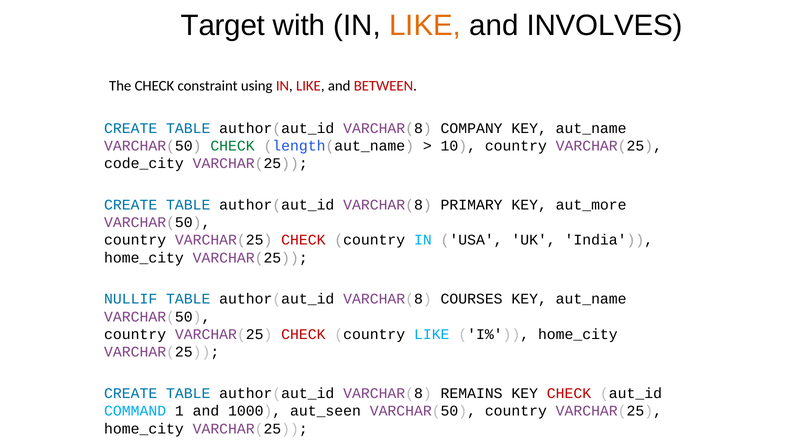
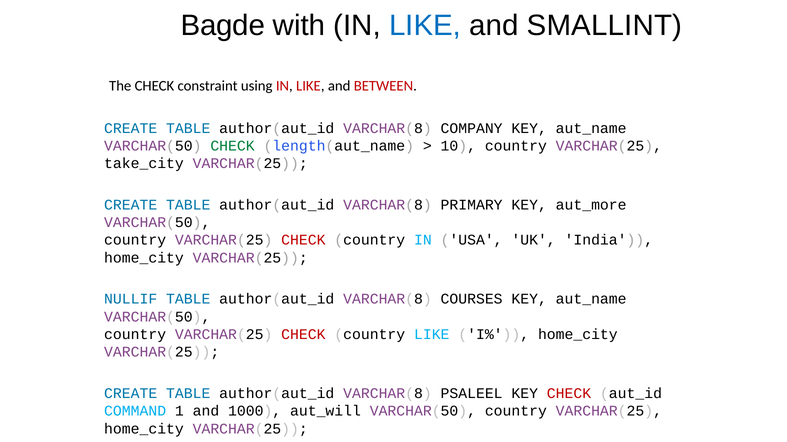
Target: Target -> Bagde
LIKE at (425, 26) colour: orange -> blue
INVOLVES: INVOLVES -> SMALLINT
code_city: code_city -> take_city
REMAINS: REMAINS -> PSALEEL
aut_seen: aut_seen -> aut_will
